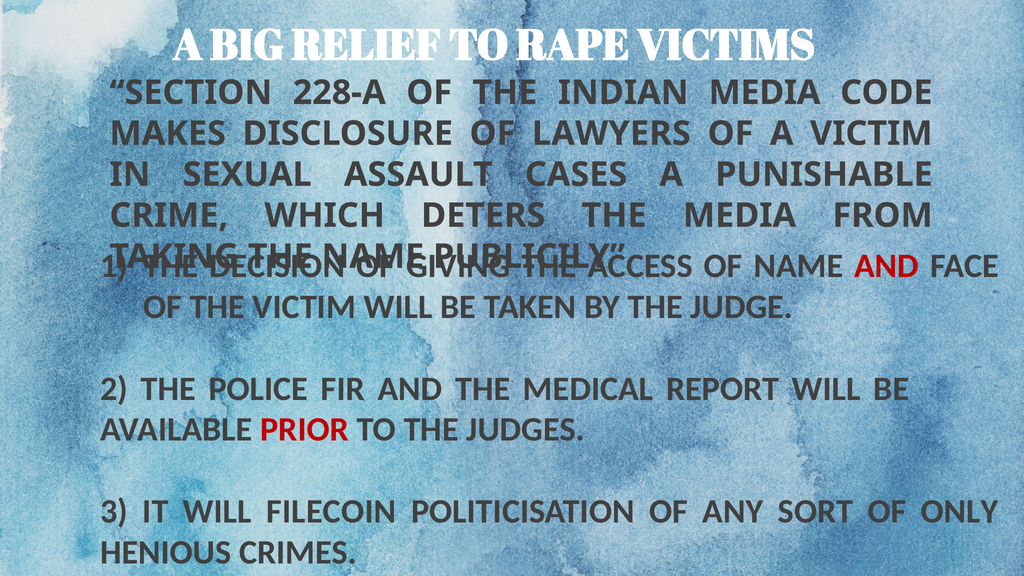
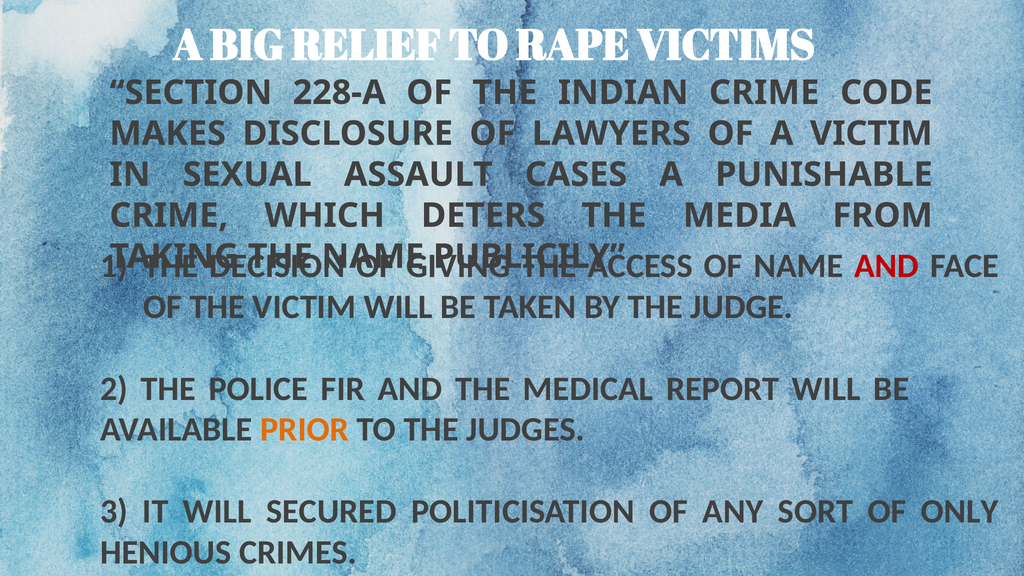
INDIAN MEDIA: MEDIA -> CRIME
PRIOR colour: red -> orange
FILECOIN: FILECOIN -> SECURED
